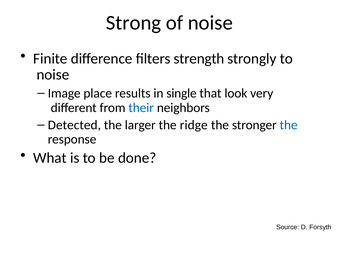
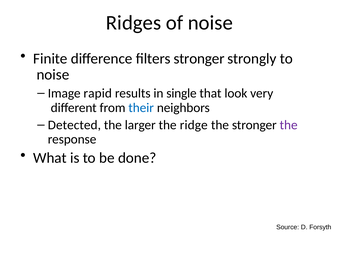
Strong: Strong -> Ridges
ﬁlters strength: strength -> stronger
place: place -> rapid
the at (289, 125) colour: blue -> purple
